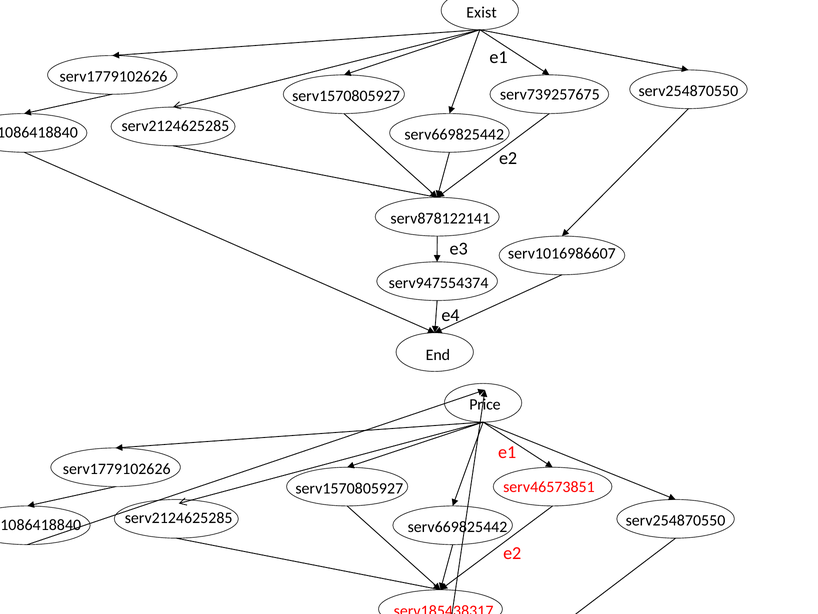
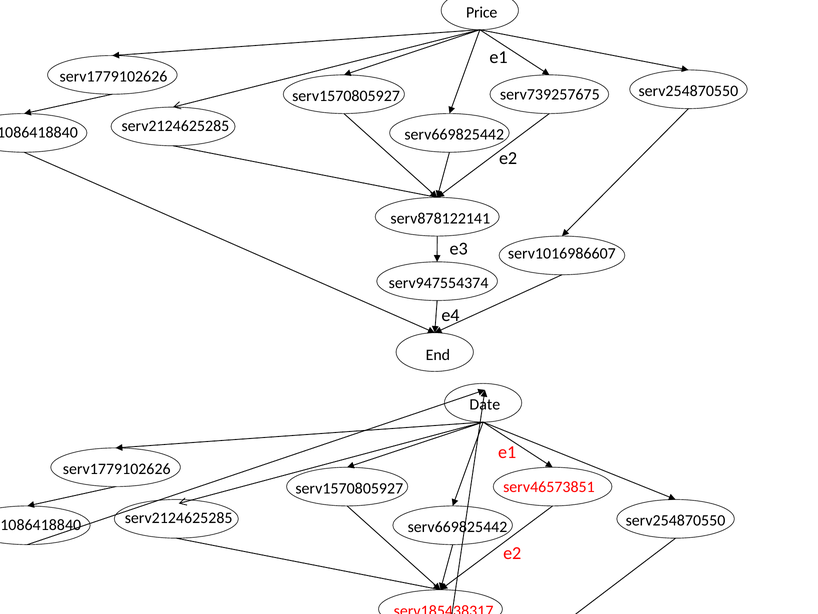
Exist: Exist -> Price
Price: Price -> Date
